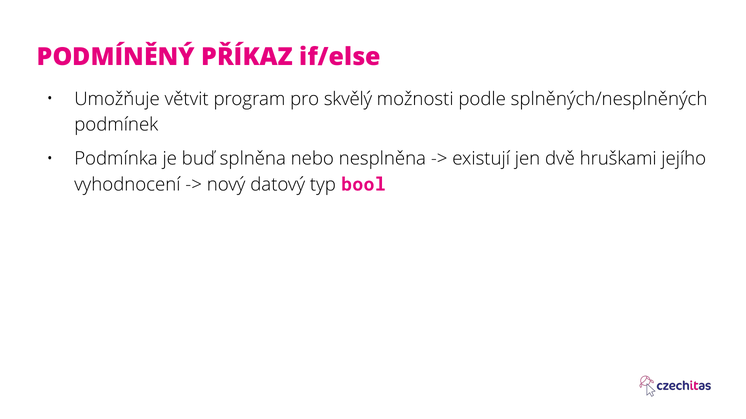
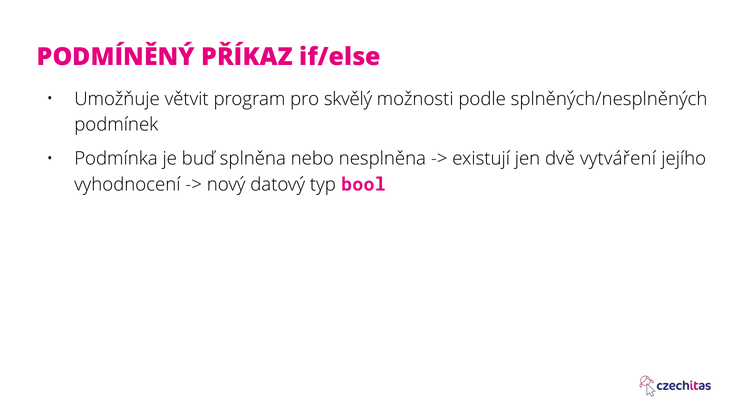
hruškami: hruškami -> vytváření
